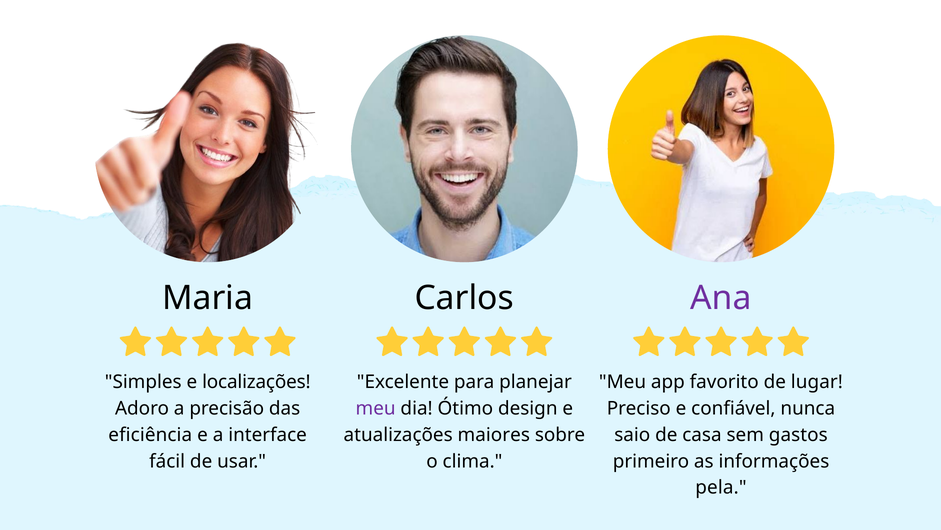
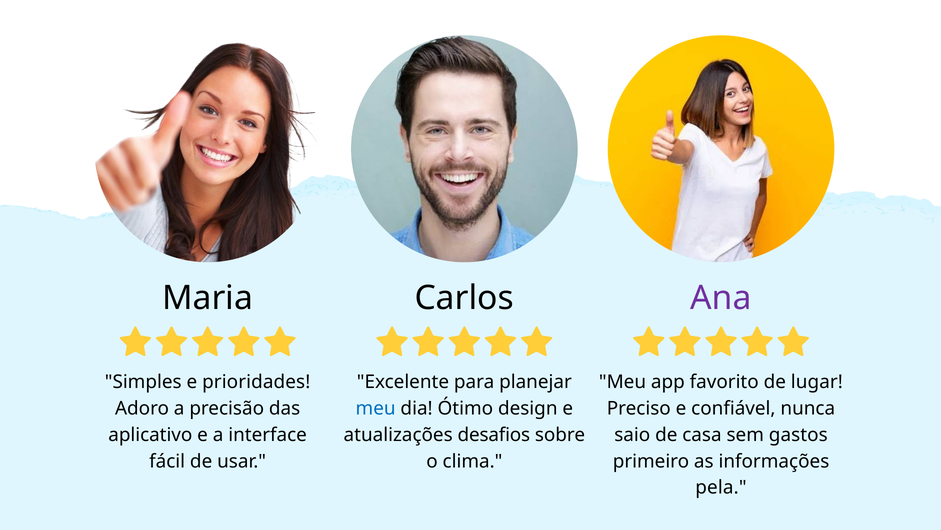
localizações: localizações -> prioridades
meu at (376, 408) colour: purple -> blue
maiores: maiores -> desafios
eficiência: eficiência -> aplicativo
